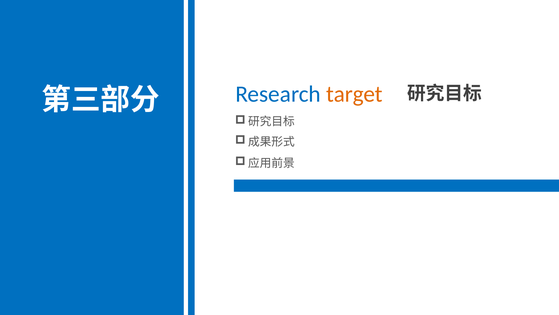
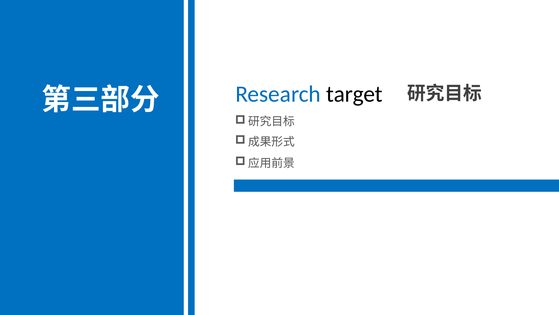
target colour: orange -> black
